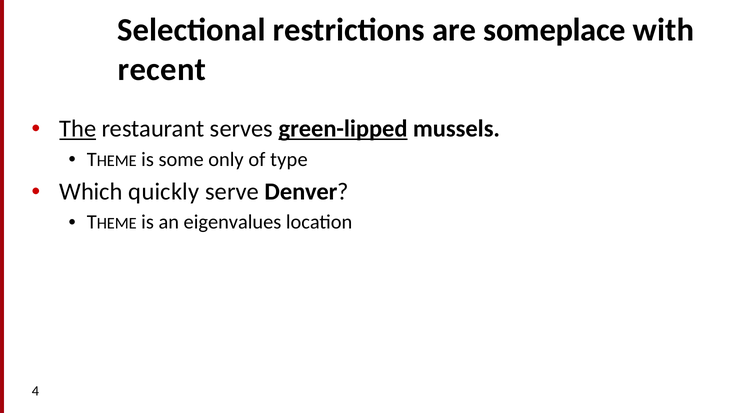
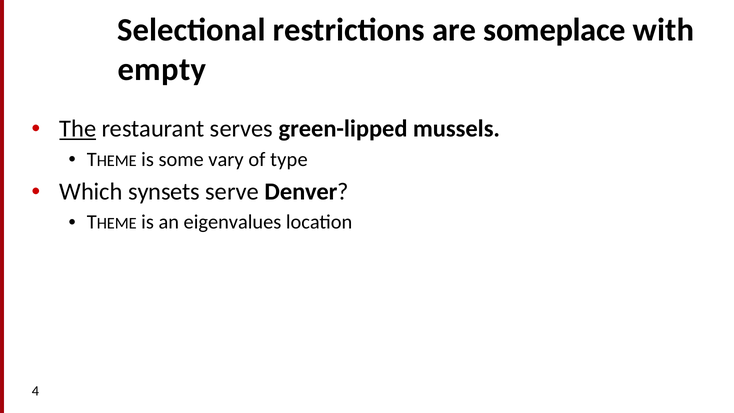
recent: recent -> empty
green-lipped underline: present -> none
only: only -> vary
quickly: quickly -> synsets
